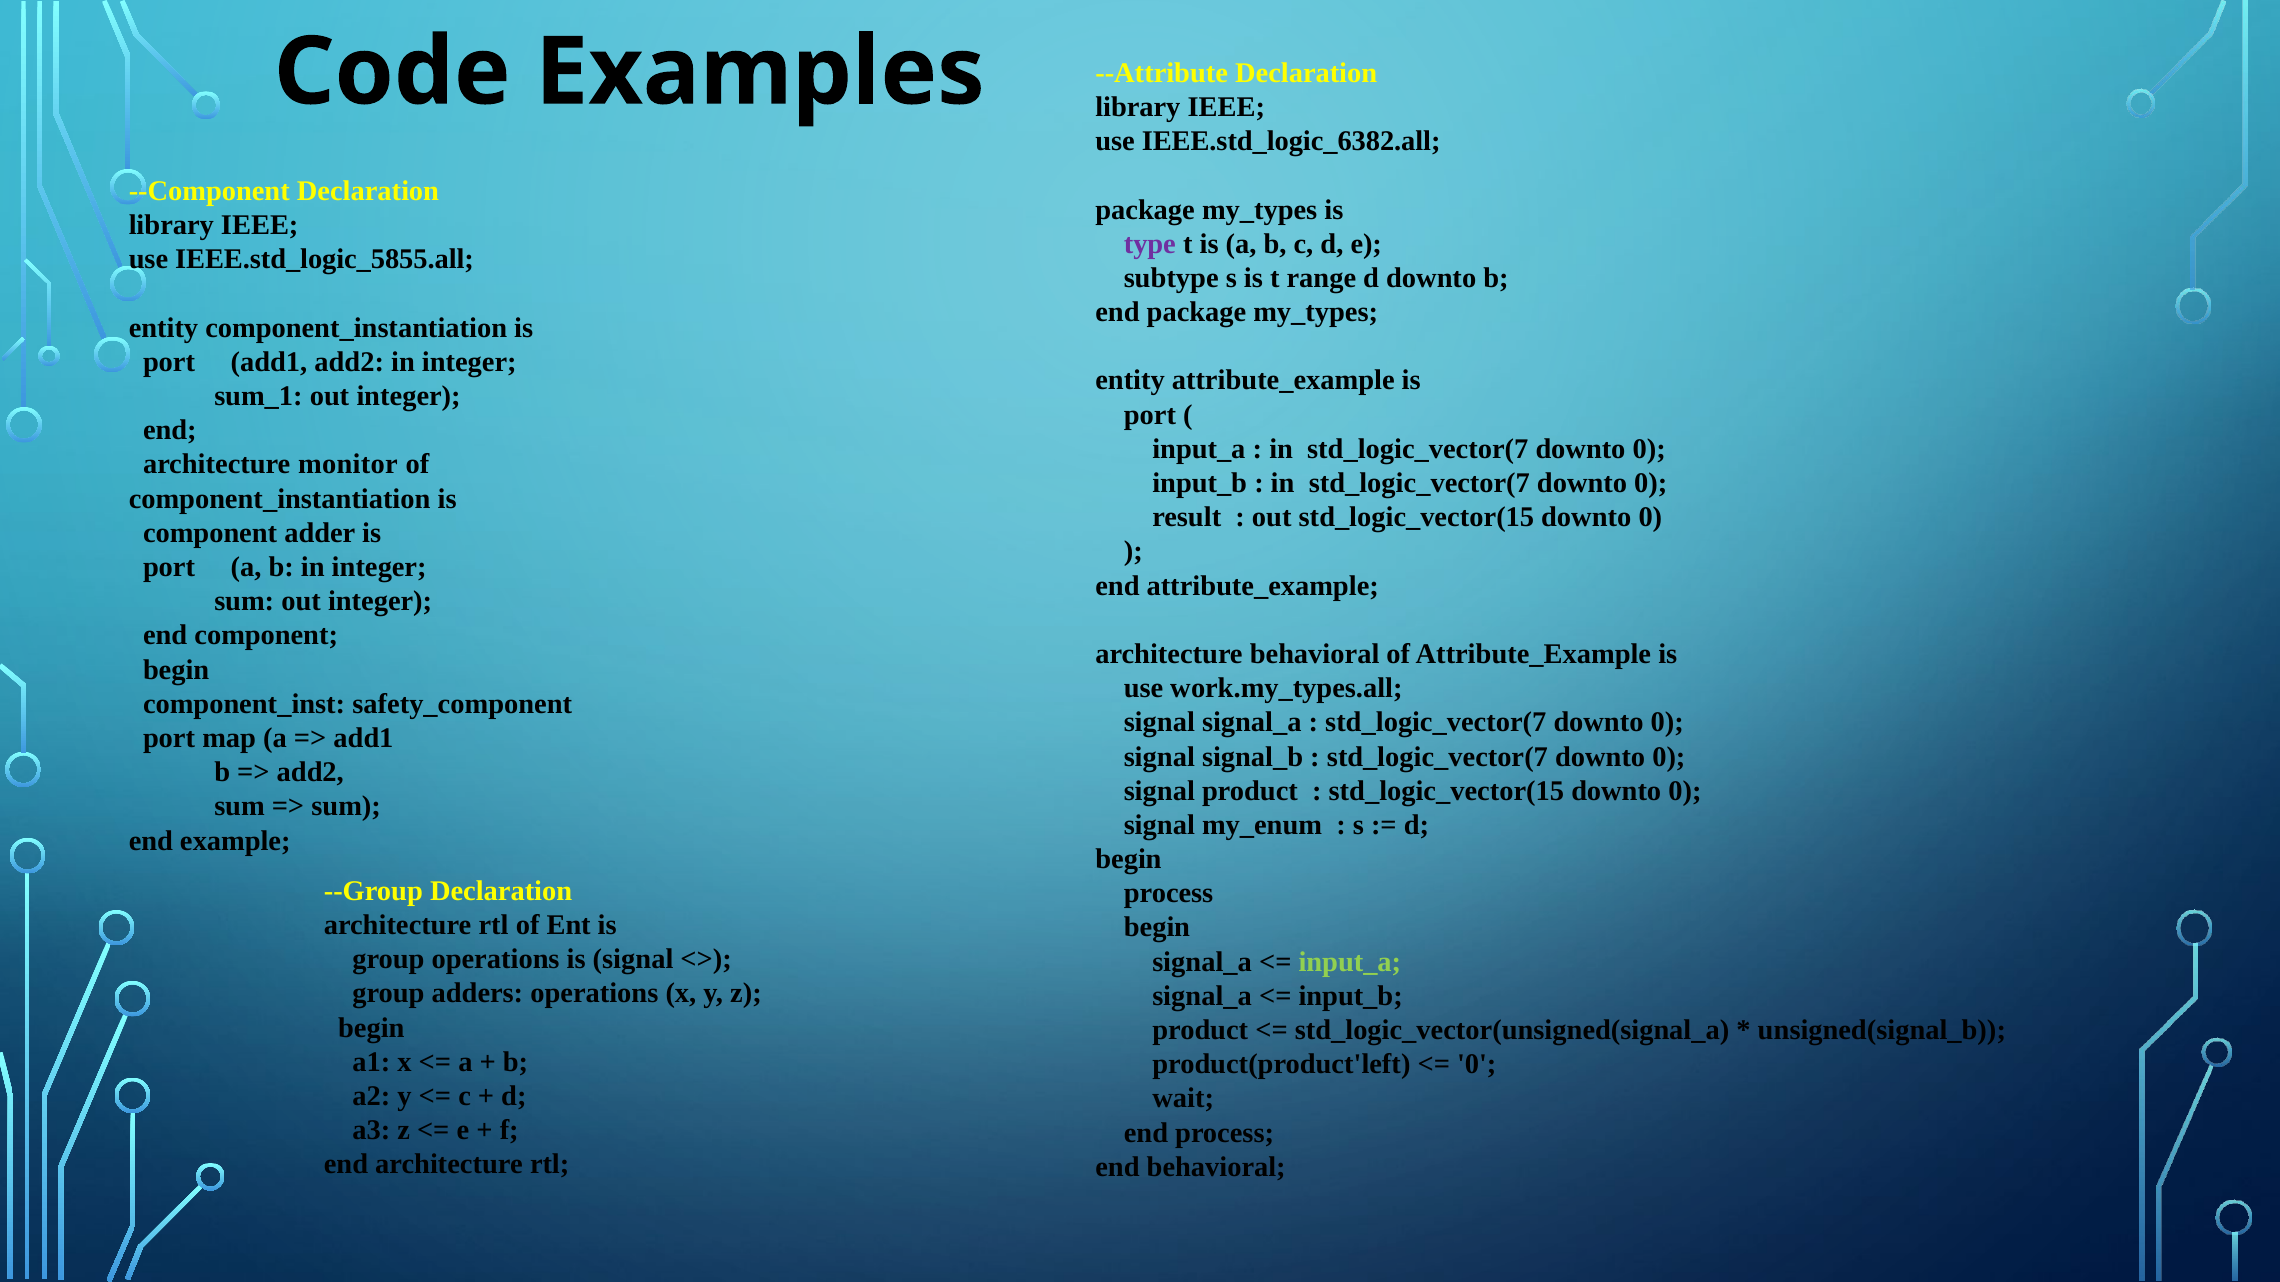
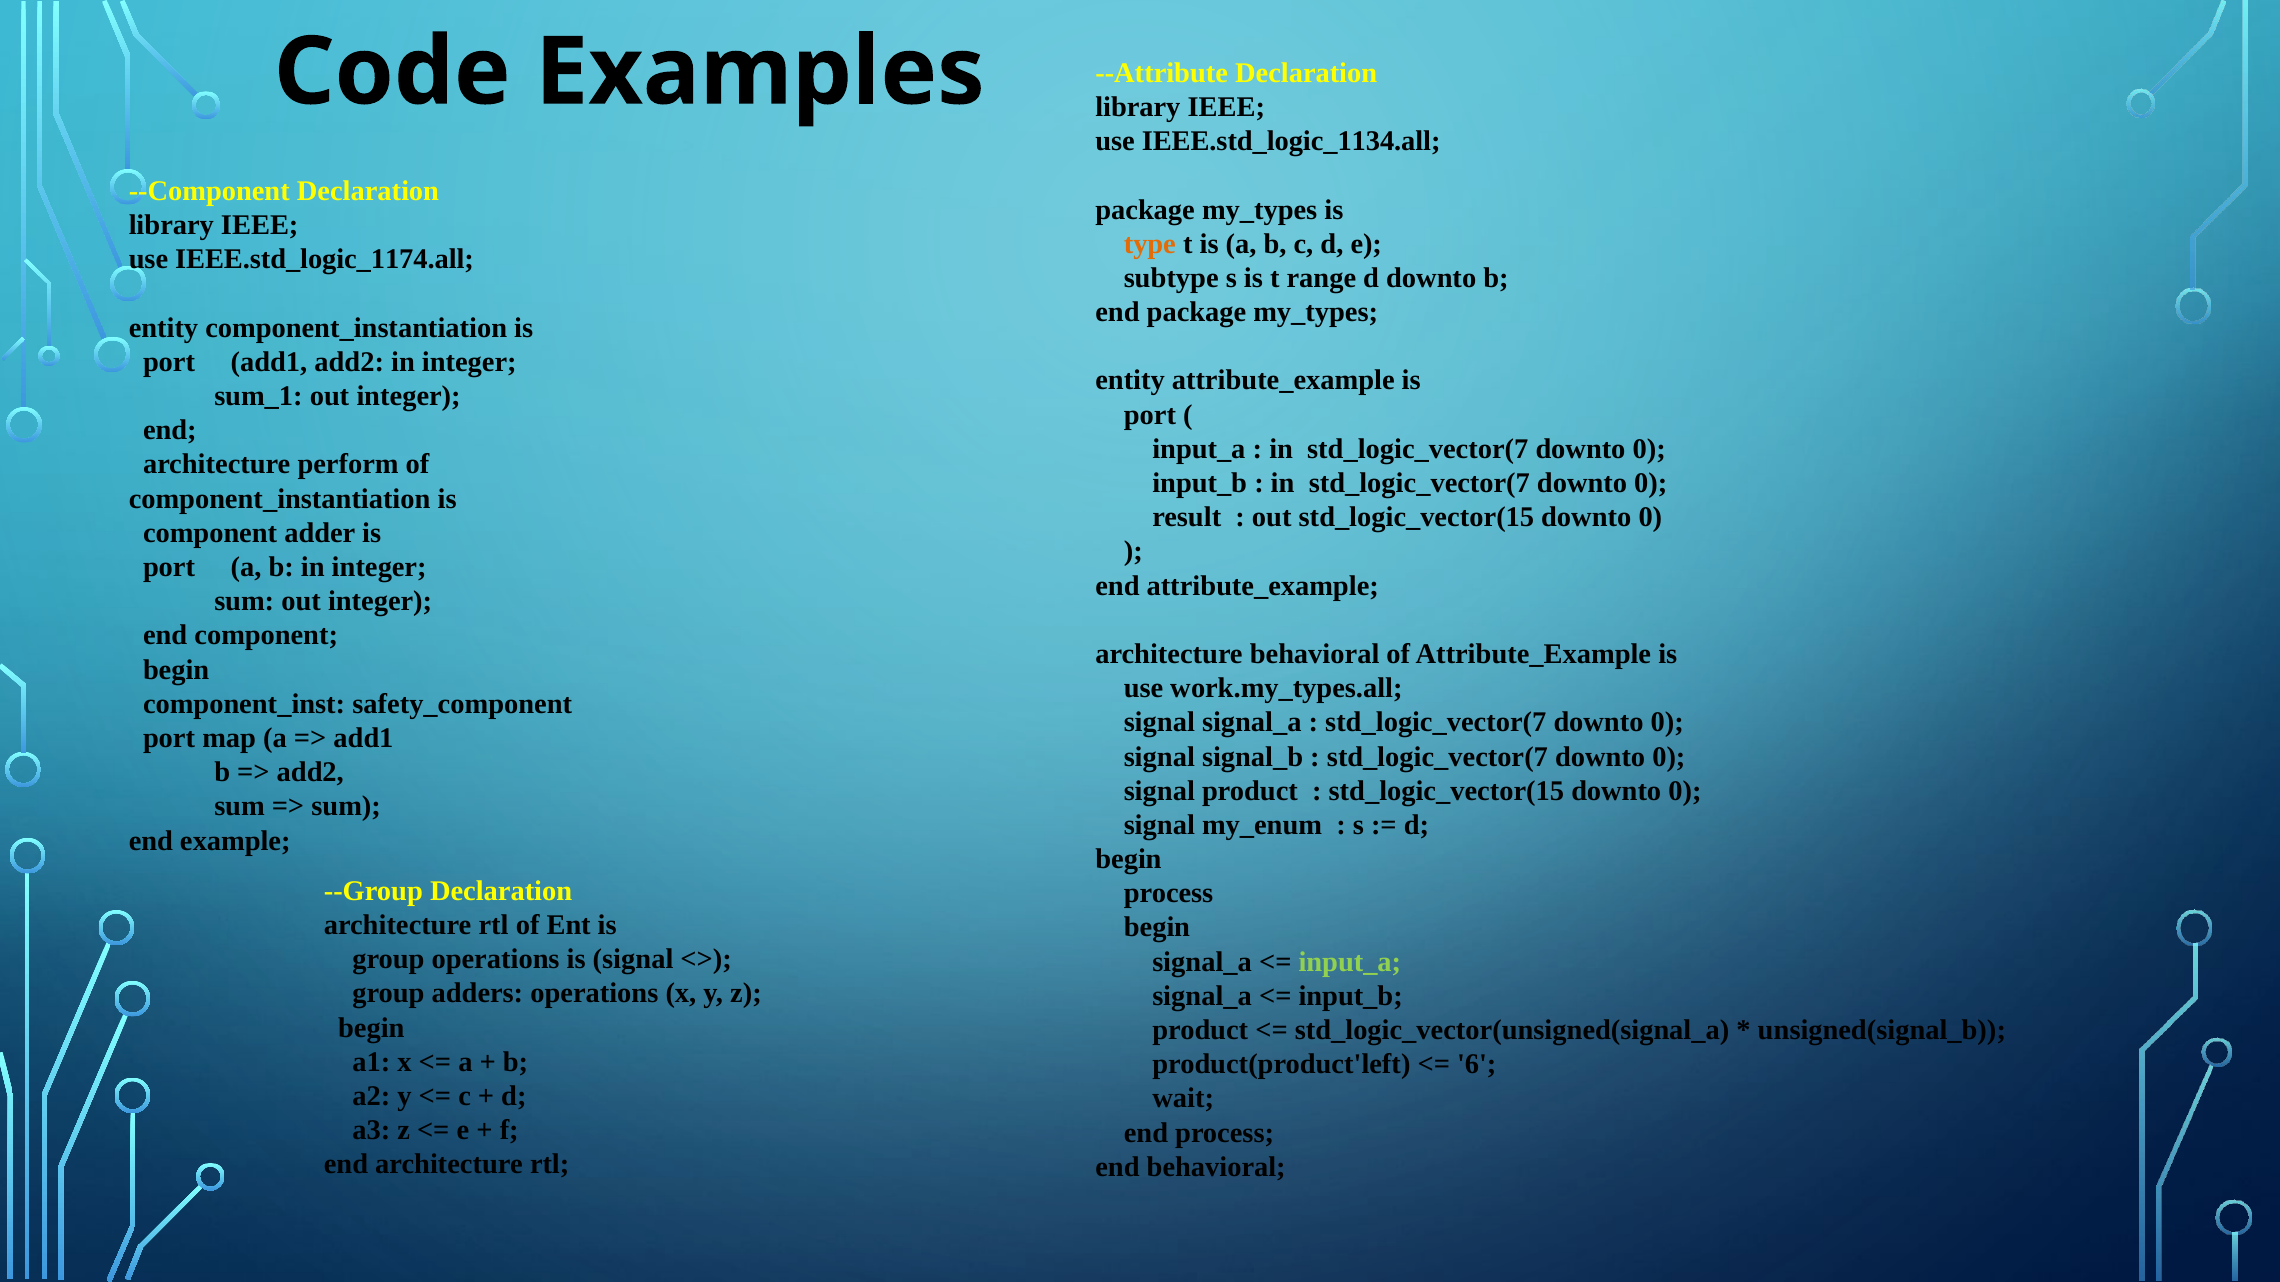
IEEE.std_logic_6382.all: IEEE.std_logic_6382.all -> IEEE.std_logic_1134.all
type colour: purple -> orange
IEEE.std_logic_5855.all: IEEE.std_logic_5855.all -> IEEE.std_logic_1174.all
monitor: monitor -> perform
0 at (1477, 1065): 0 -> 6
